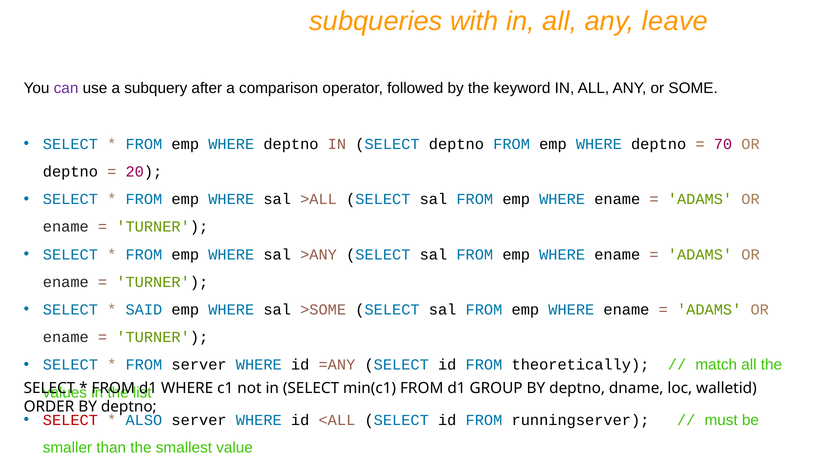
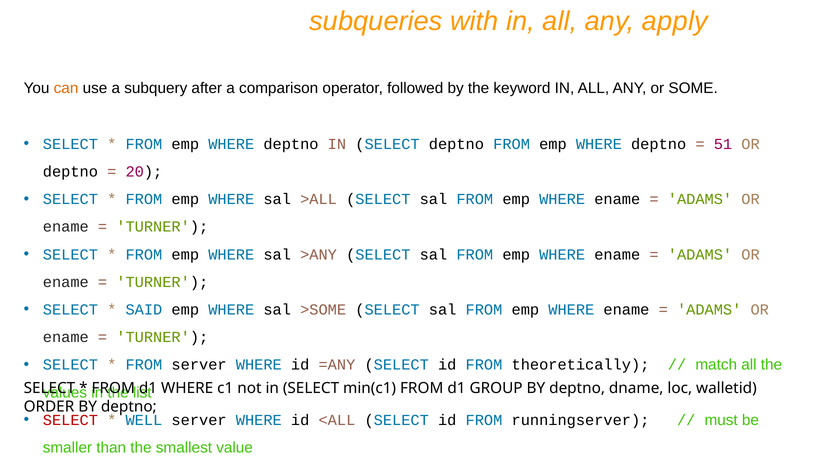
leave: leave -> apply
can colour: purple -> orange
70: 70 -> 51
ALSO: ALSO -> WELL
